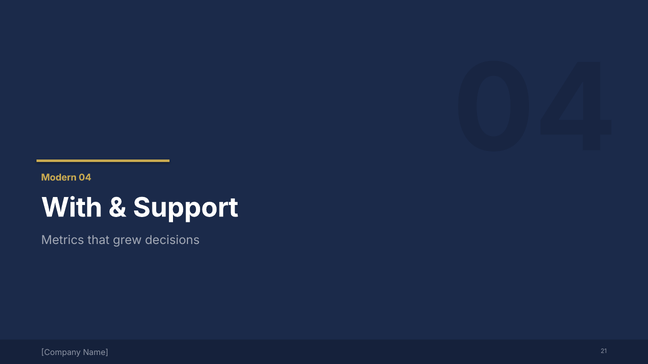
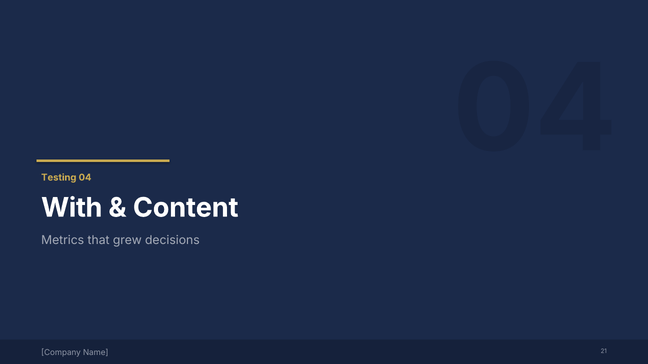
Modern: Modern -> Testing
Support: Support -> Content
